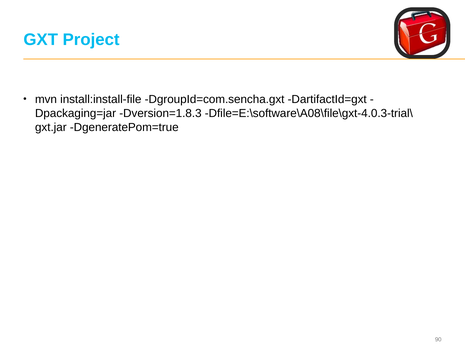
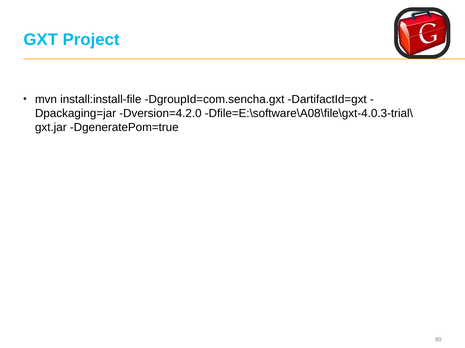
Dversion=1.8.3: Dversion=1.8.3 -> Dversion=4.2.0
